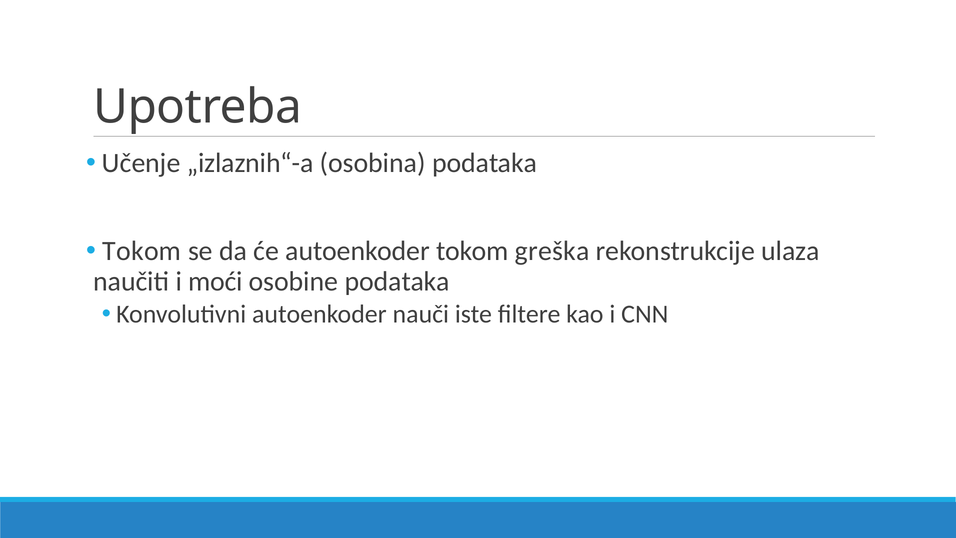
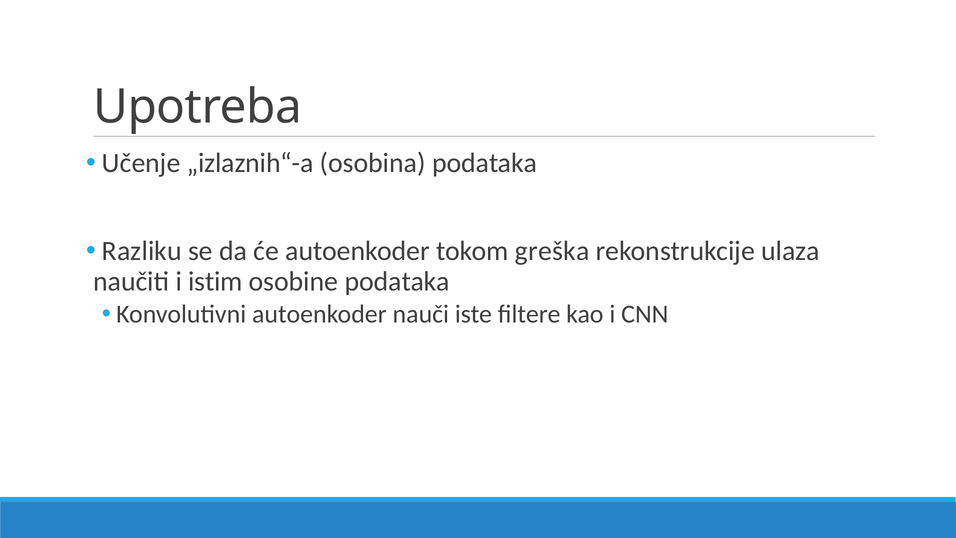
Tokom at (142, 251): Tokom -> Razliku
moći: moći -> istim
